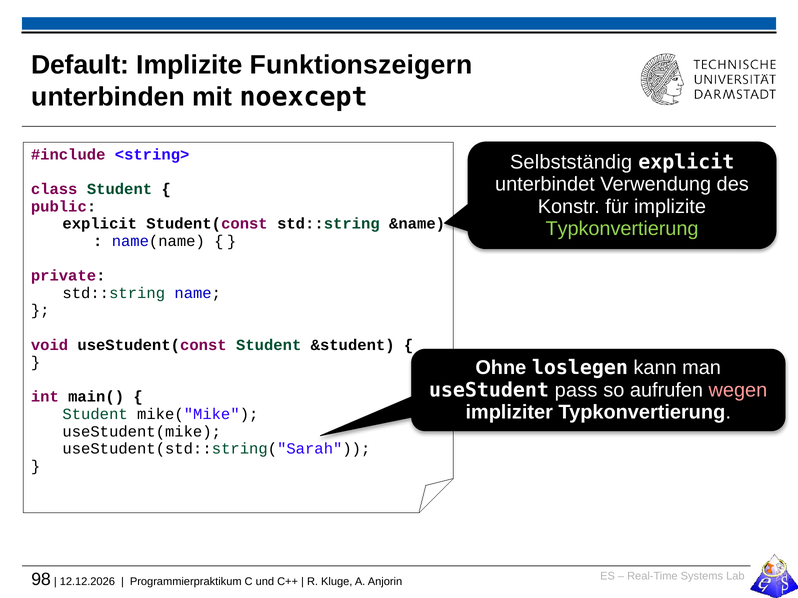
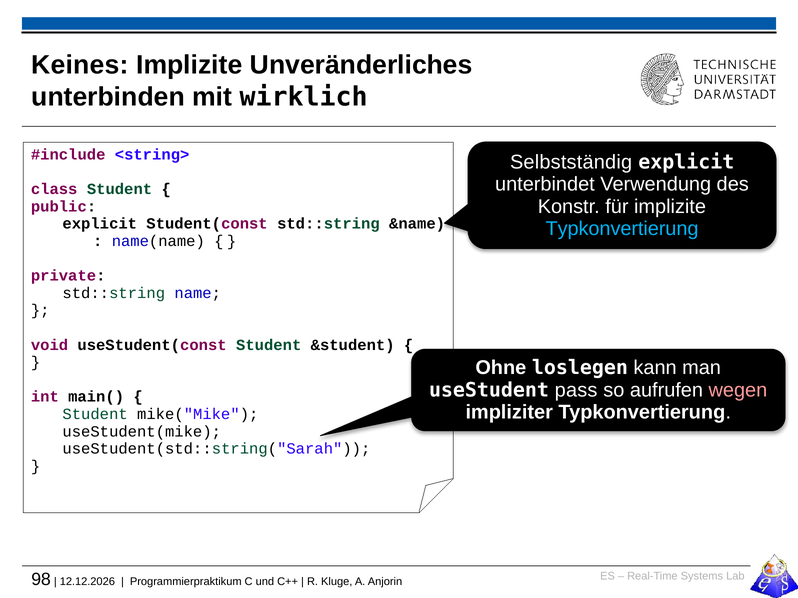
Default: Default -> Keines
Funktionszeigern: Funktionszeigern -> Unveränderliches
noexcept: noexcept -> wirklich
Typkonvertierung at (622, 229) colour: light green -> light blue
